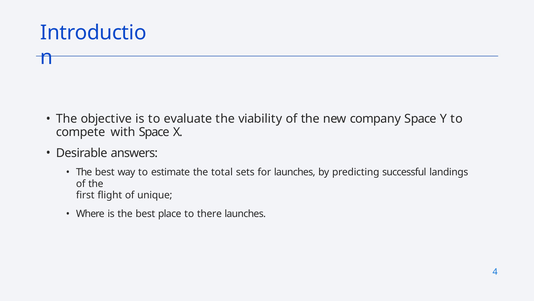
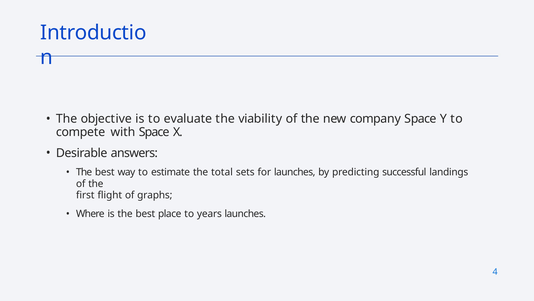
unique: unique -> graphs
there: there -> years
